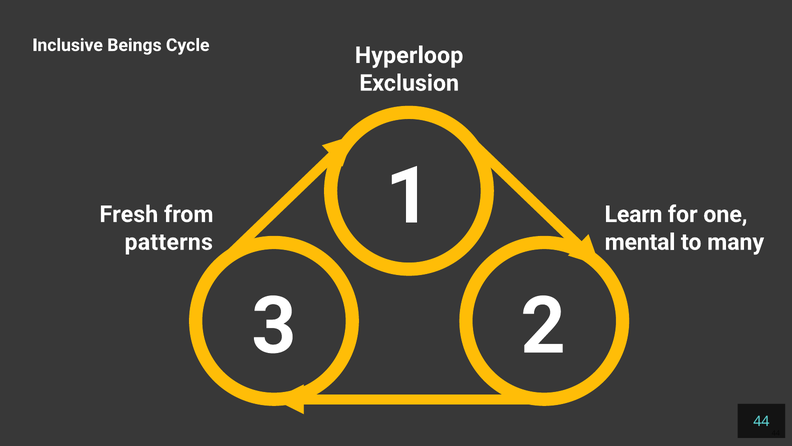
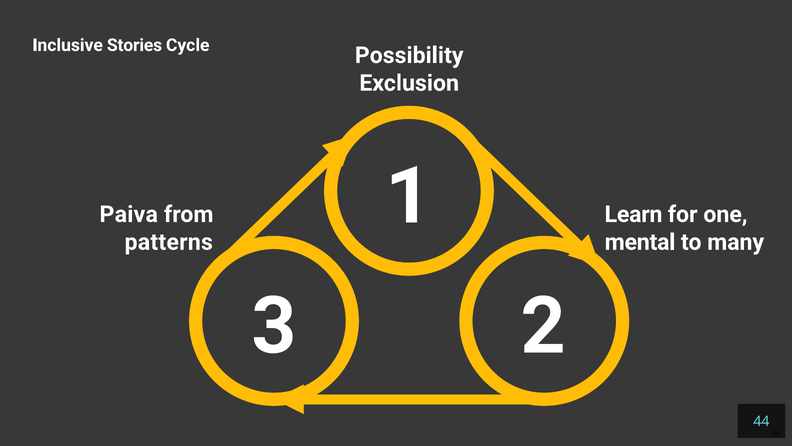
Beings: Beings -> Stories
Hyperloop: Hyperloop -> Possibility
Fresh: Fresh -> Paiva
